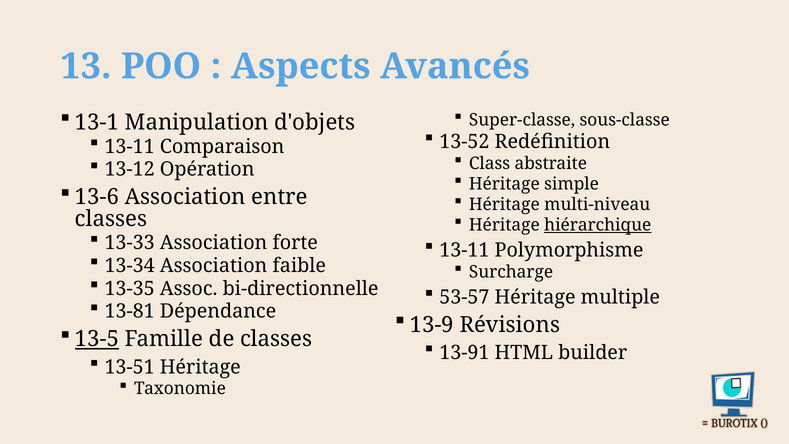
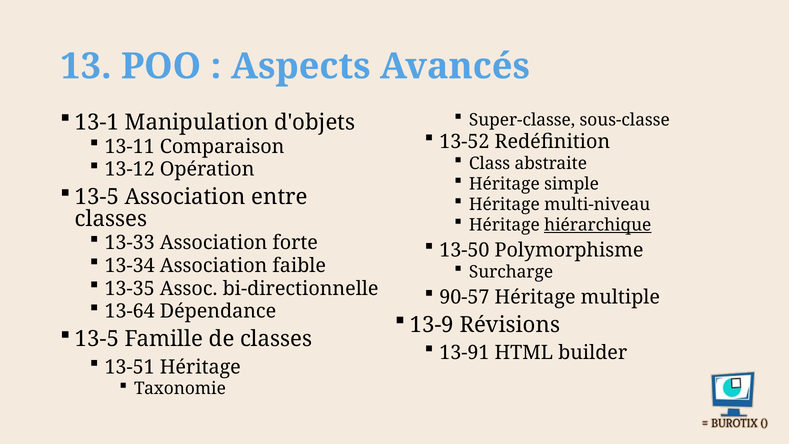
13-6 at (97, 197): 13-6 -> 13-5
13-11 at (464, 250): 13-11 -> 13-50
53-57: 53-57 -> 90-57
13-81: 13-81 -> 13-64
13-5 at (97, 339) underline: present -> none
